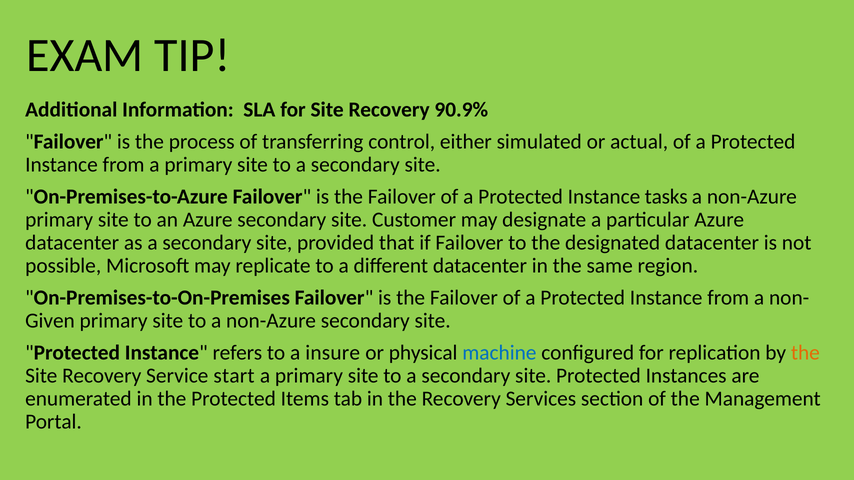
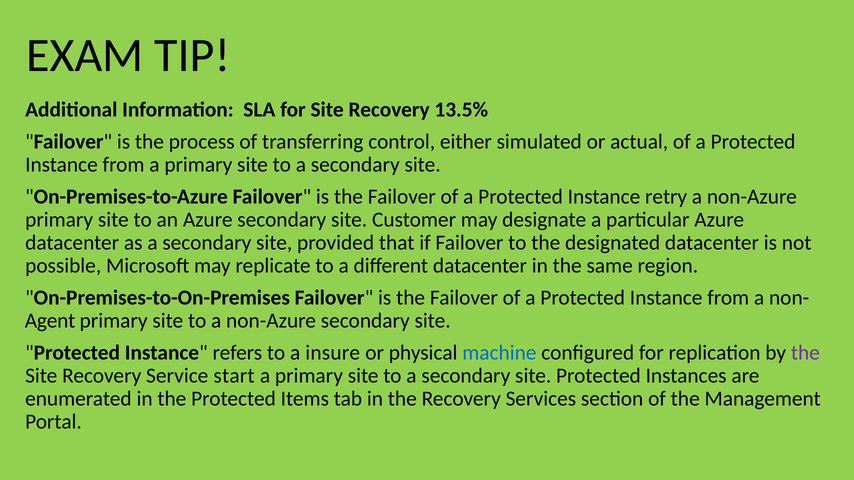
90.9%: 90.9% -> 13.5%
tasks: tasks -> retry
Given: Given -> Agent
the at (805, 353) colour: orange -> purple
